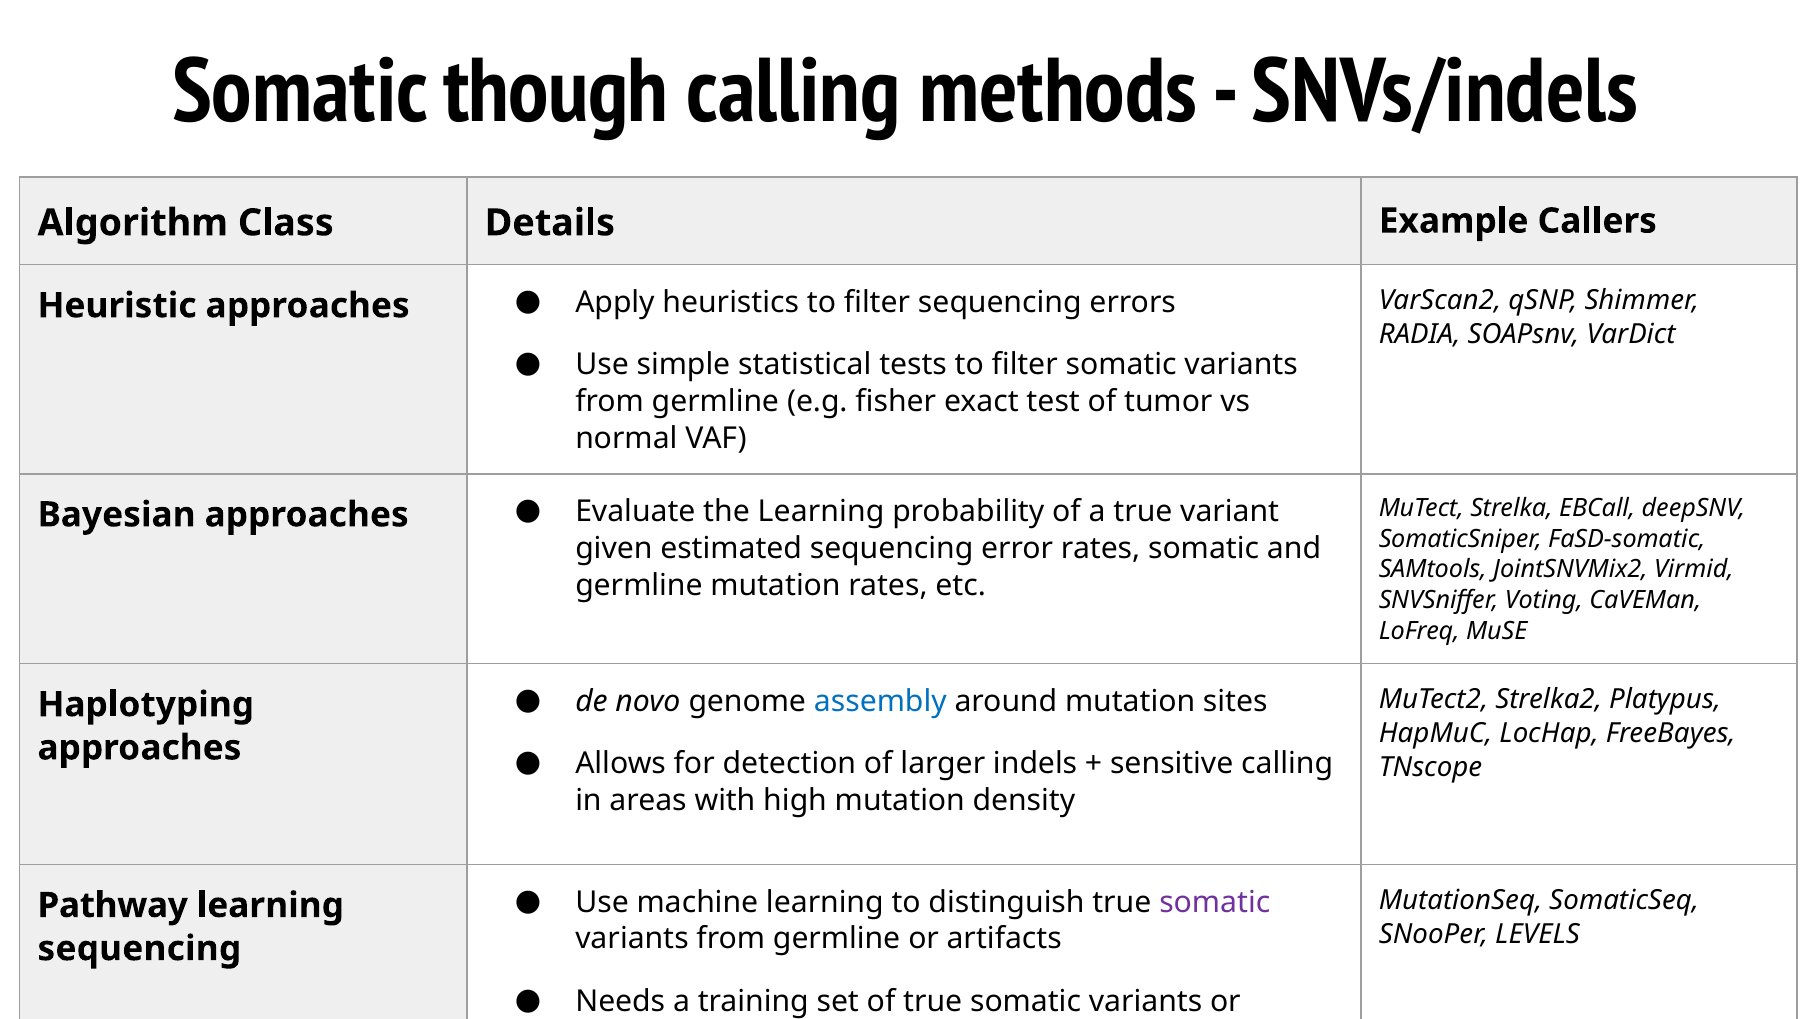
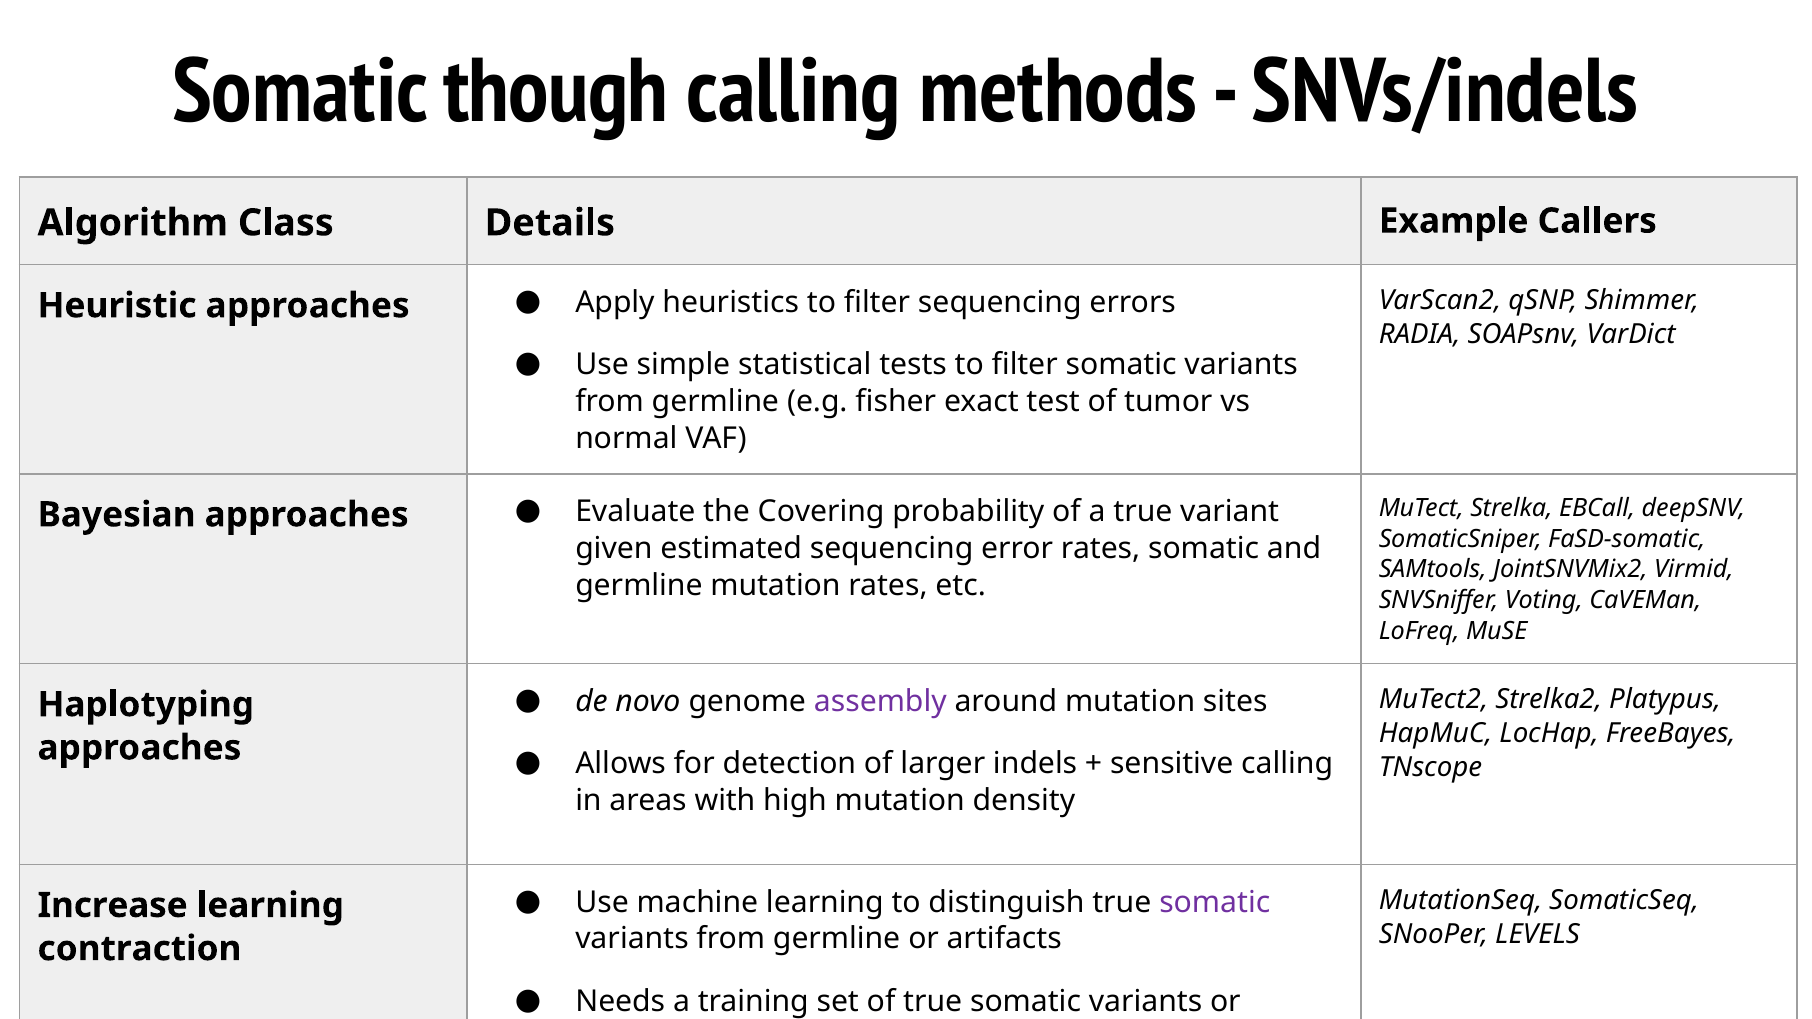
the Learning: Learning -> Covering
assembly colour: blue -> purple
Pathway: Pathway -> Increase
sequencing at (139, 949): sequencing -> contraction
